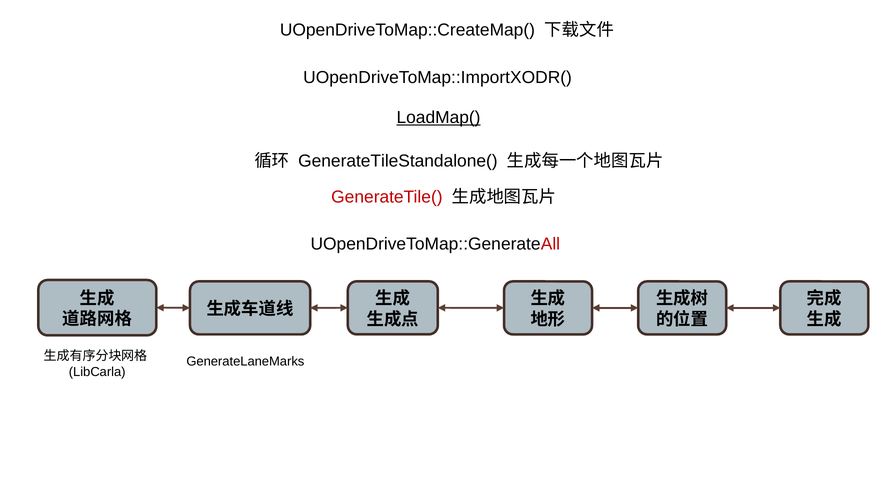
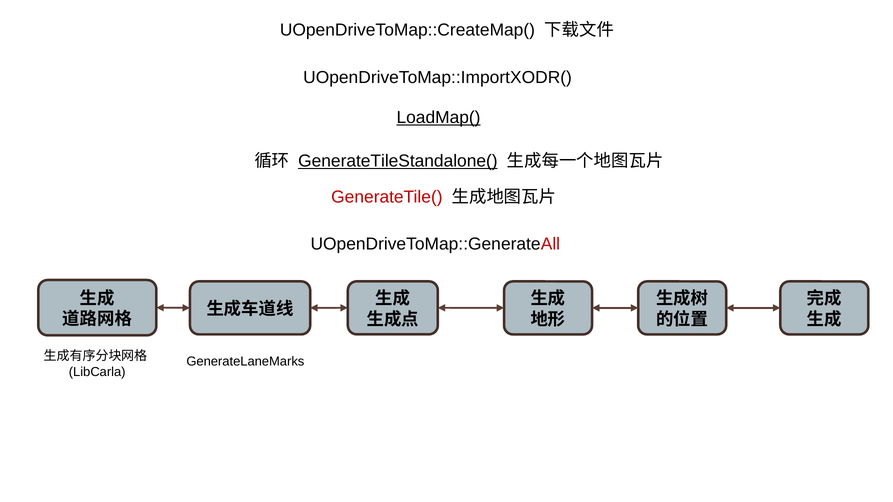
GenerateTileStandalone( underline: none -> present
